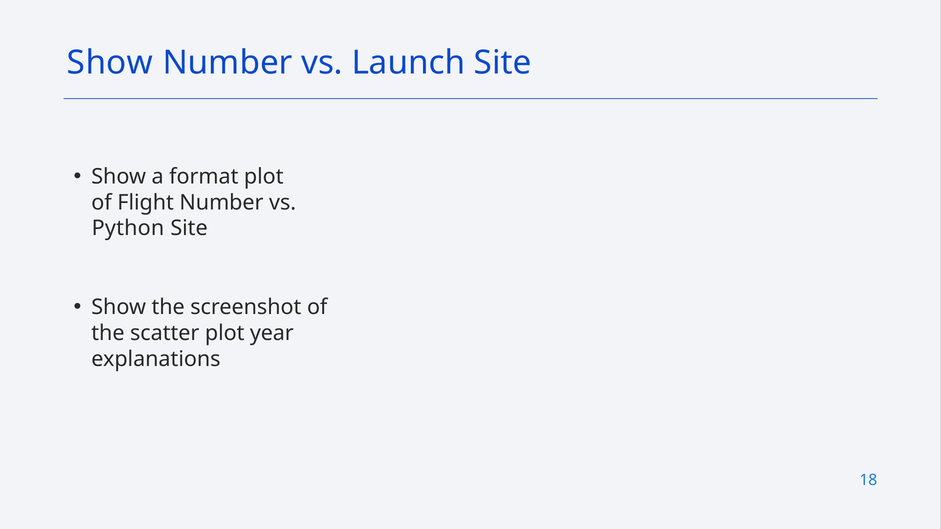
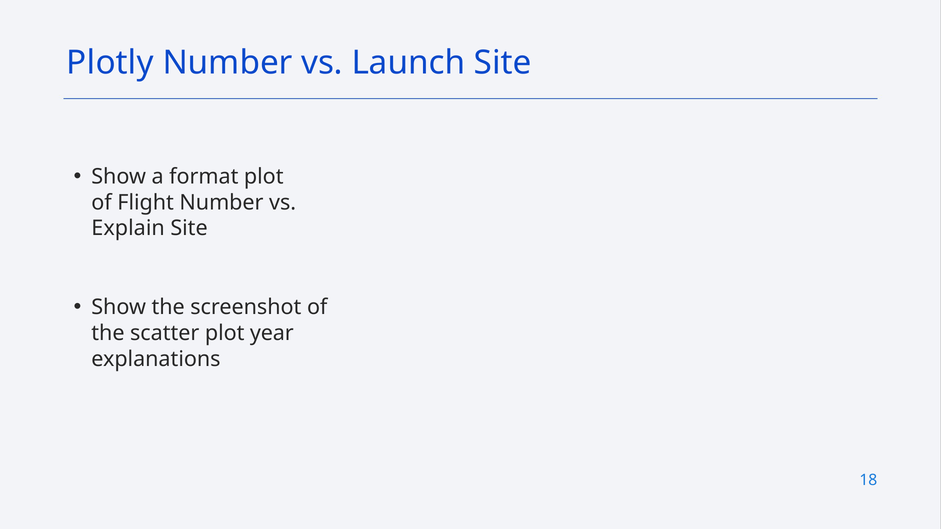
Show at (110, 63): Show -> Plotly
Python: Python -> Explain
